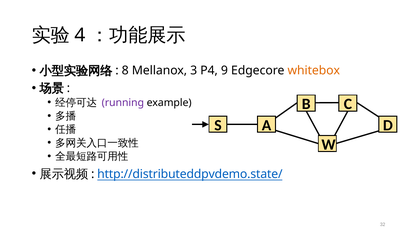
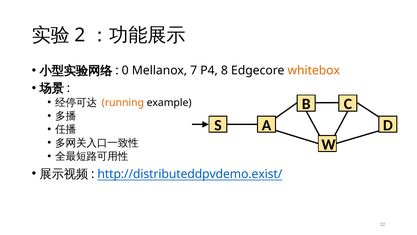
4: 4 -> 2
8: 8 -> 0
3: 3 -> 7
9: 9 -> 8
running colour: purple -> orange
http://distributeddpvdemo.state/: http://distributeddpvdemo.state/ -> http://distributeddpvdemo.exist/
